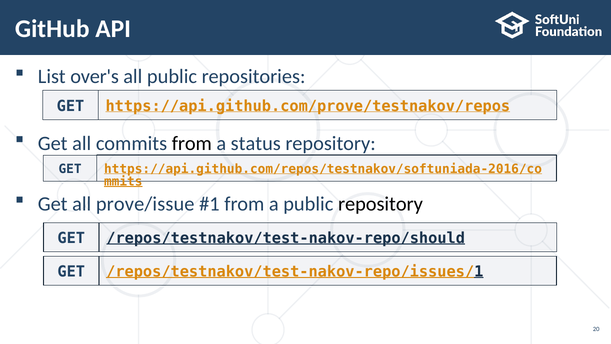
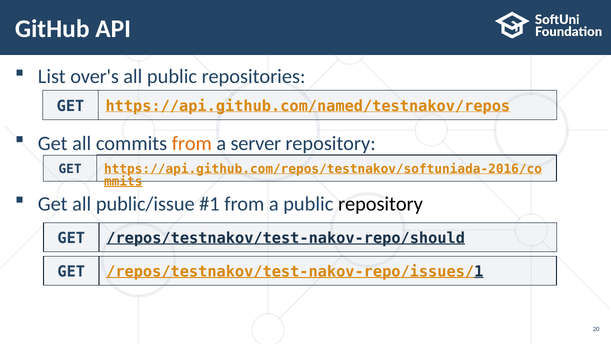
https://api.github.com/prove/testnakov/repos: https://api.github.com/prove/testnakov/repos -> https://api.github.com/named/testnakov/repos
from at (192, 143) colour: black -> orange
status: status -> server
prove/issue: prove/issue -> public/issue
